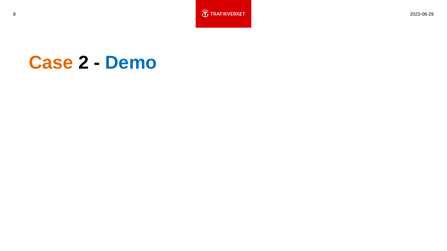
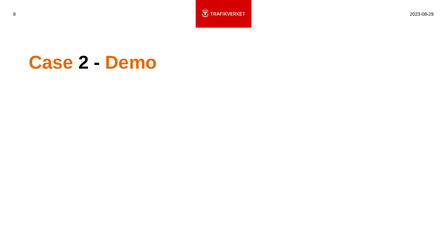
Demo colour: blue -> orange
